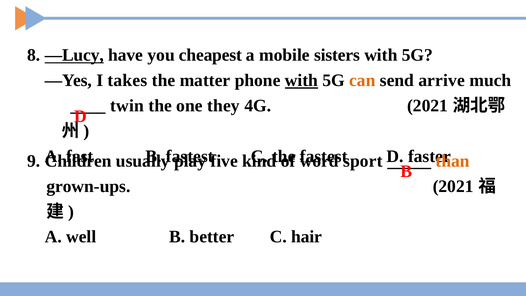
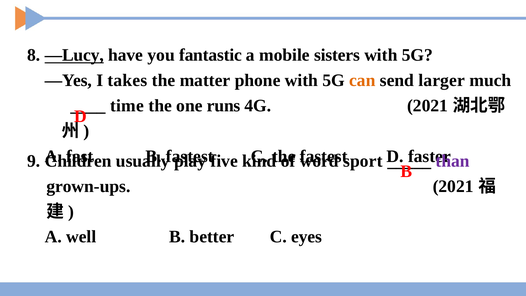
cheapest: cheapest -> fantastic
with at (301, 80) underline: present -> none
arrive: arrive -> larger
twin: twin -> time
they: they -> runs
than colour: orange -> purple
hair: hair -> eyes
